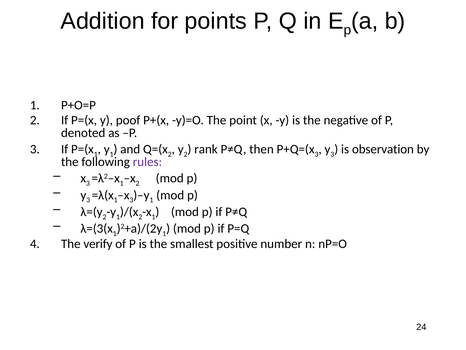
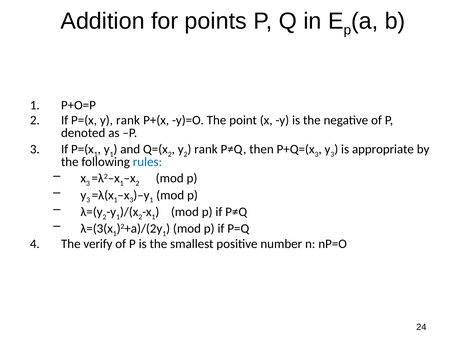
y poof: poof -> rank
observation: observation -> appropriate
rules colour: purple -> blue
